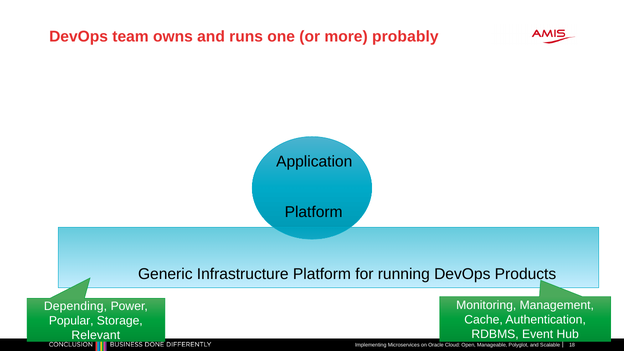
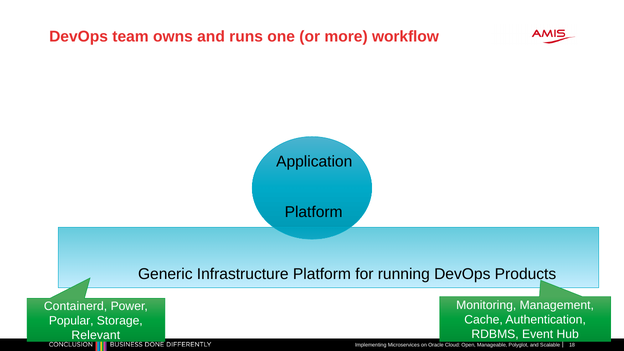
probably: probably -> workflow
Depending: Depending -> Containerd
